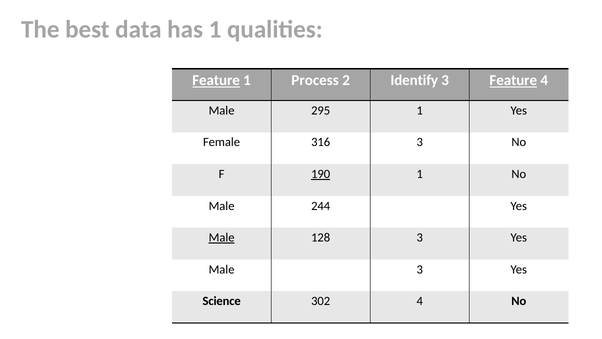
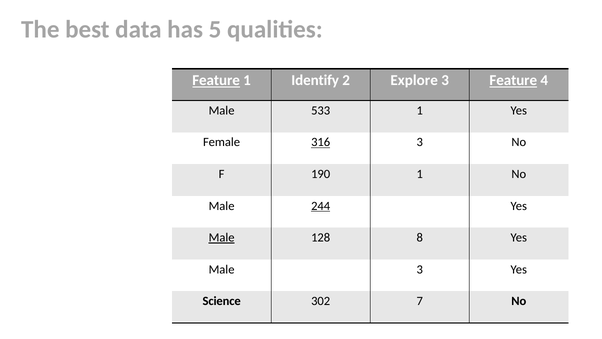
has 1: 1 -> 5
Process: Process -> Identify
Identify: Identify -> Explore
295: 295 -> 533
316 underline: none -> present
190 underline: present -> none
244 underline: none -> present
128 3: 3 -> 8
302 4: 4 -> 7
